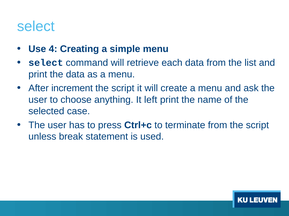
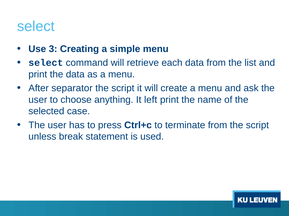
4: 4 -> 3
increment: increment -> separator
